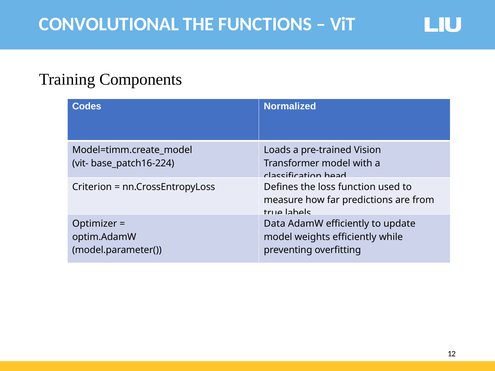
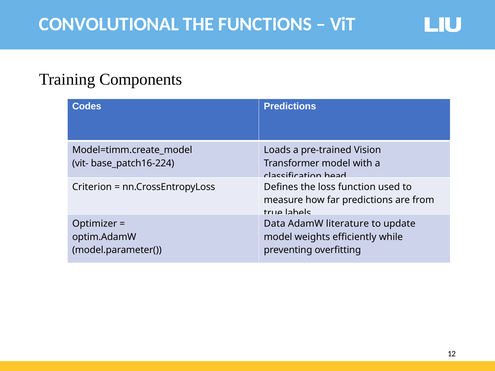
Codes Normalized: Normalized -> Predictions
AdamW efficiently: efficiently -> literature
